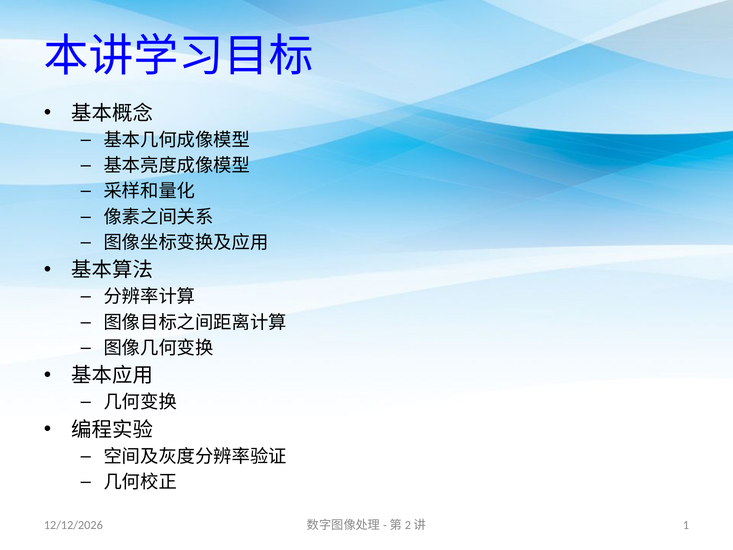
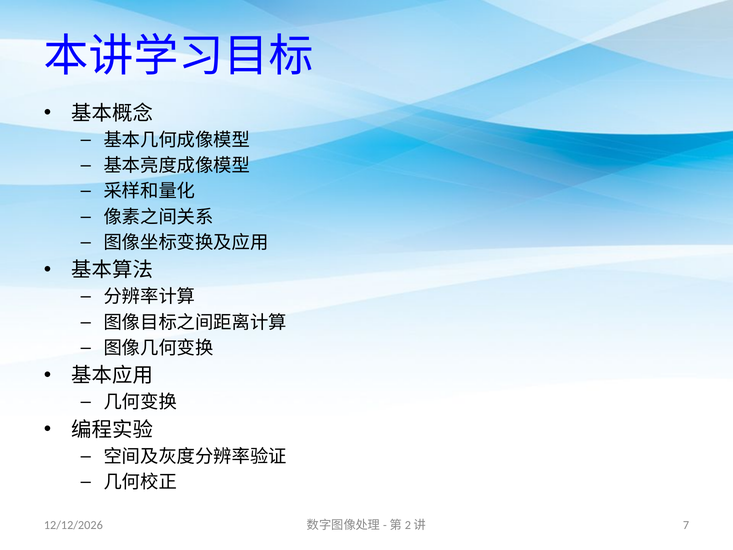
1: 1 -> 7
